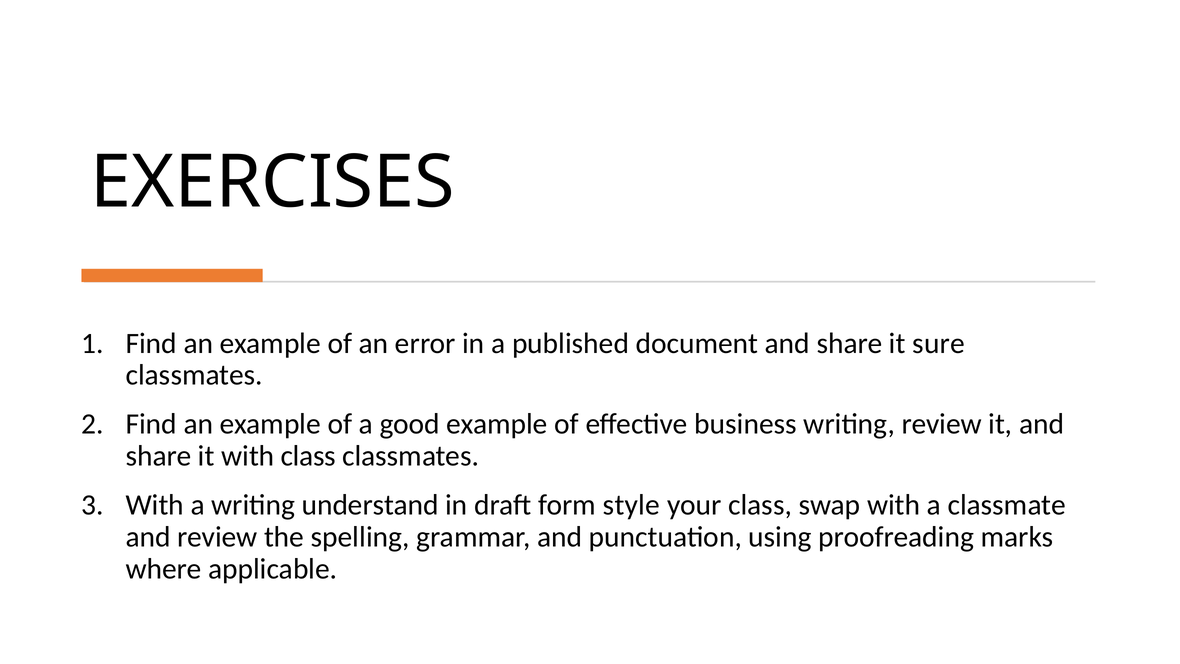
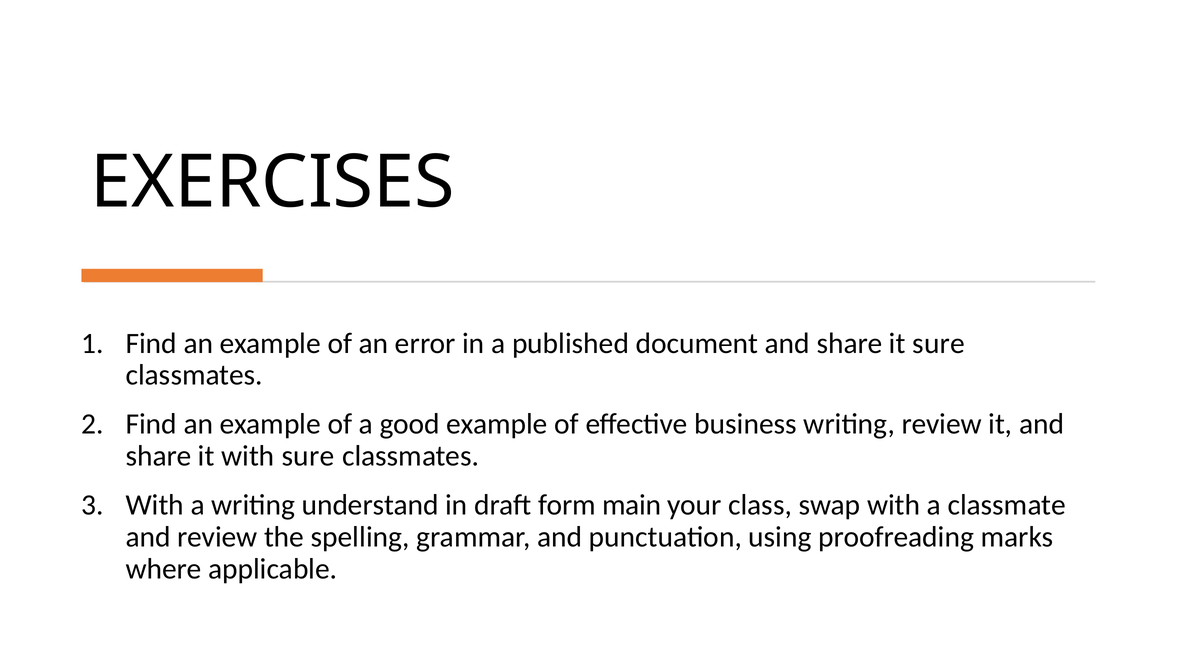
with class: class -> sure
style: style -> main
